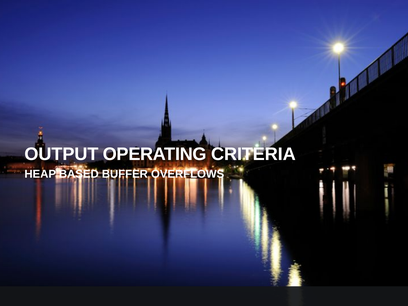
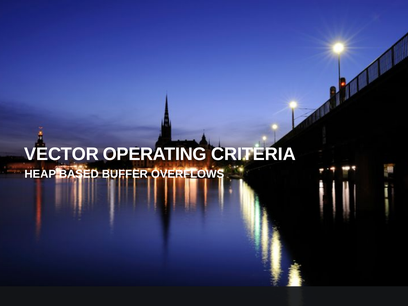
OUTPUT: OUTPUT -> VECTOR
